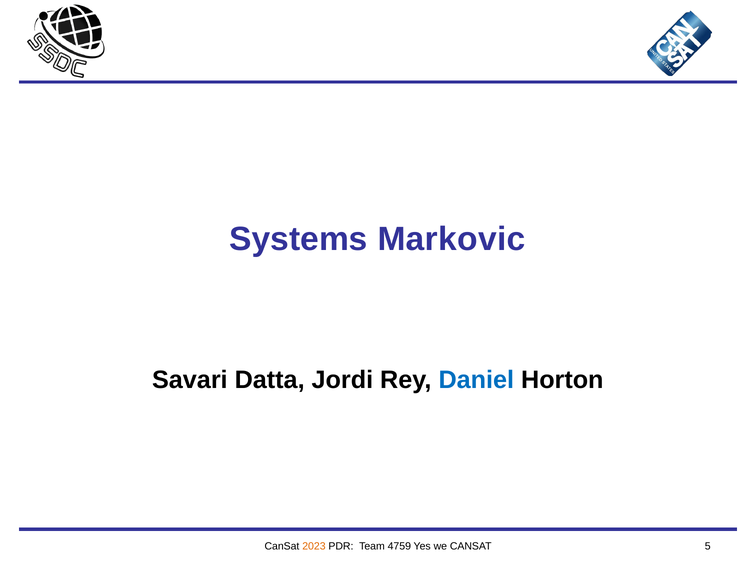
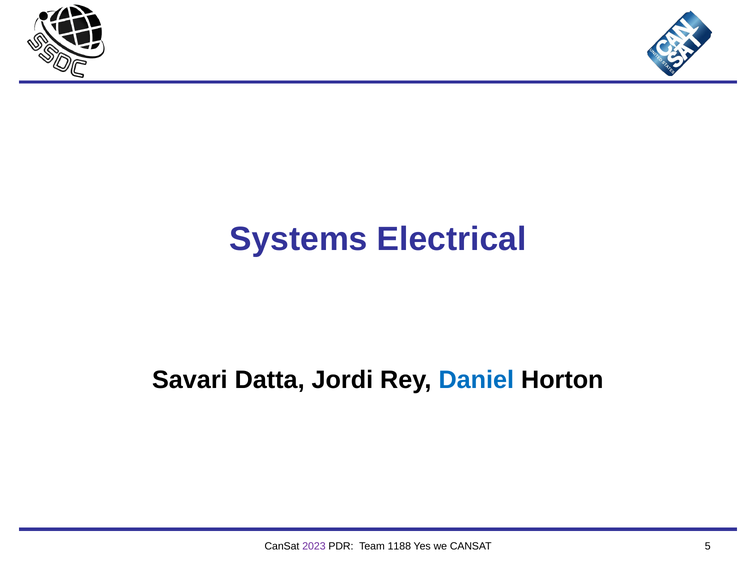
Markovic: Markovic -> Electrical
2023 colour: orange -> purple
4759: 4759 -> 1188
